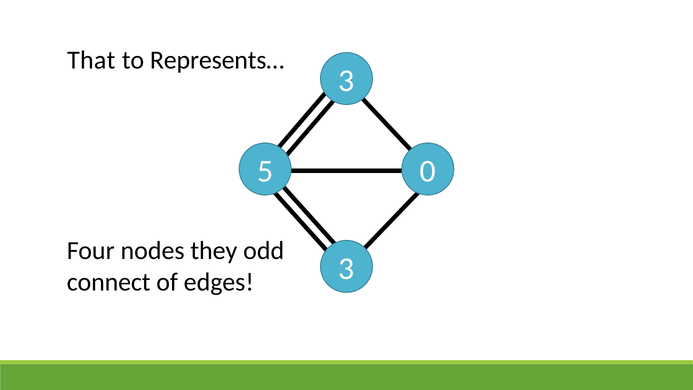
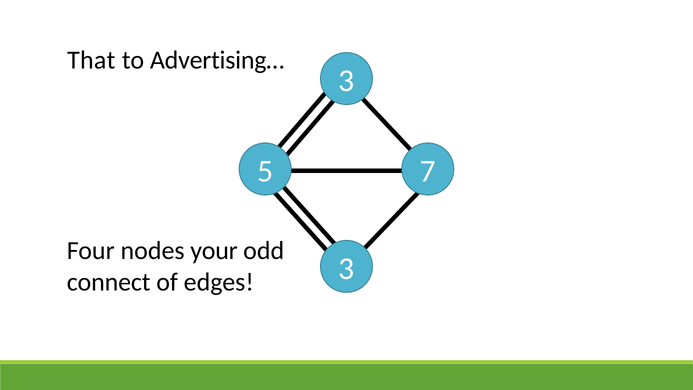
Represents…: Represents… -> Advertising…
0: 0 -> 7
they: they -> your
